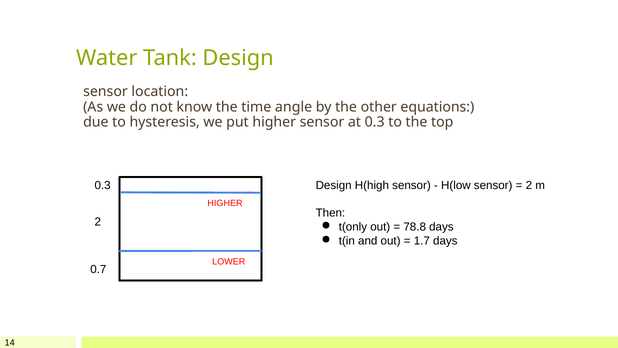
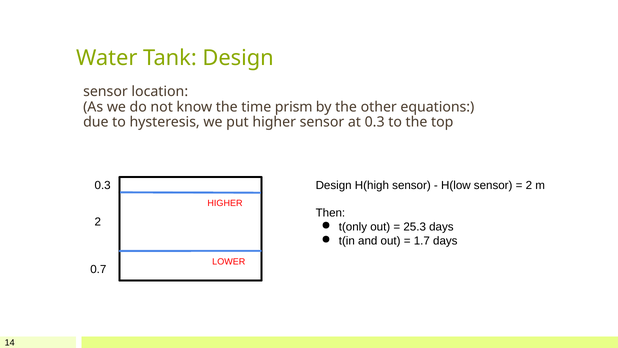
angle: angle -> prism
78.8: 78.8 -> 25.3
